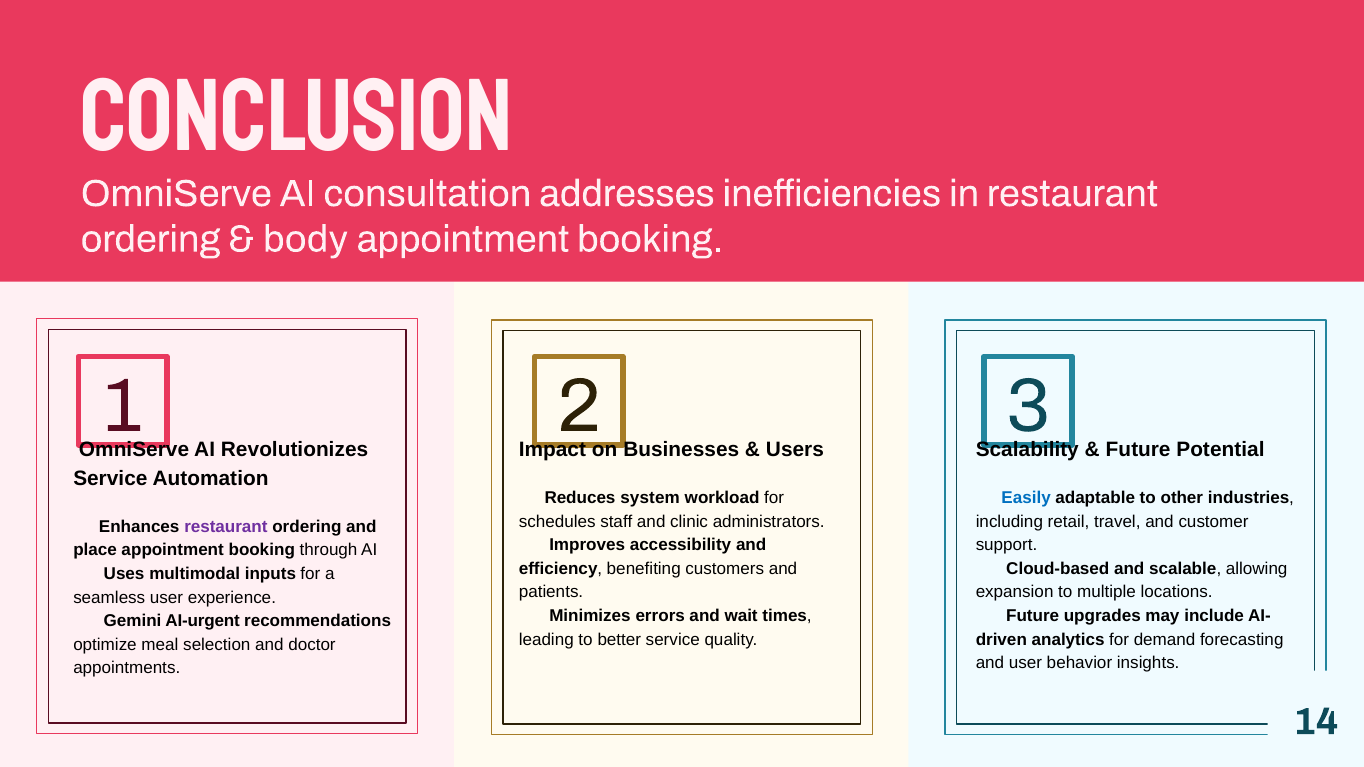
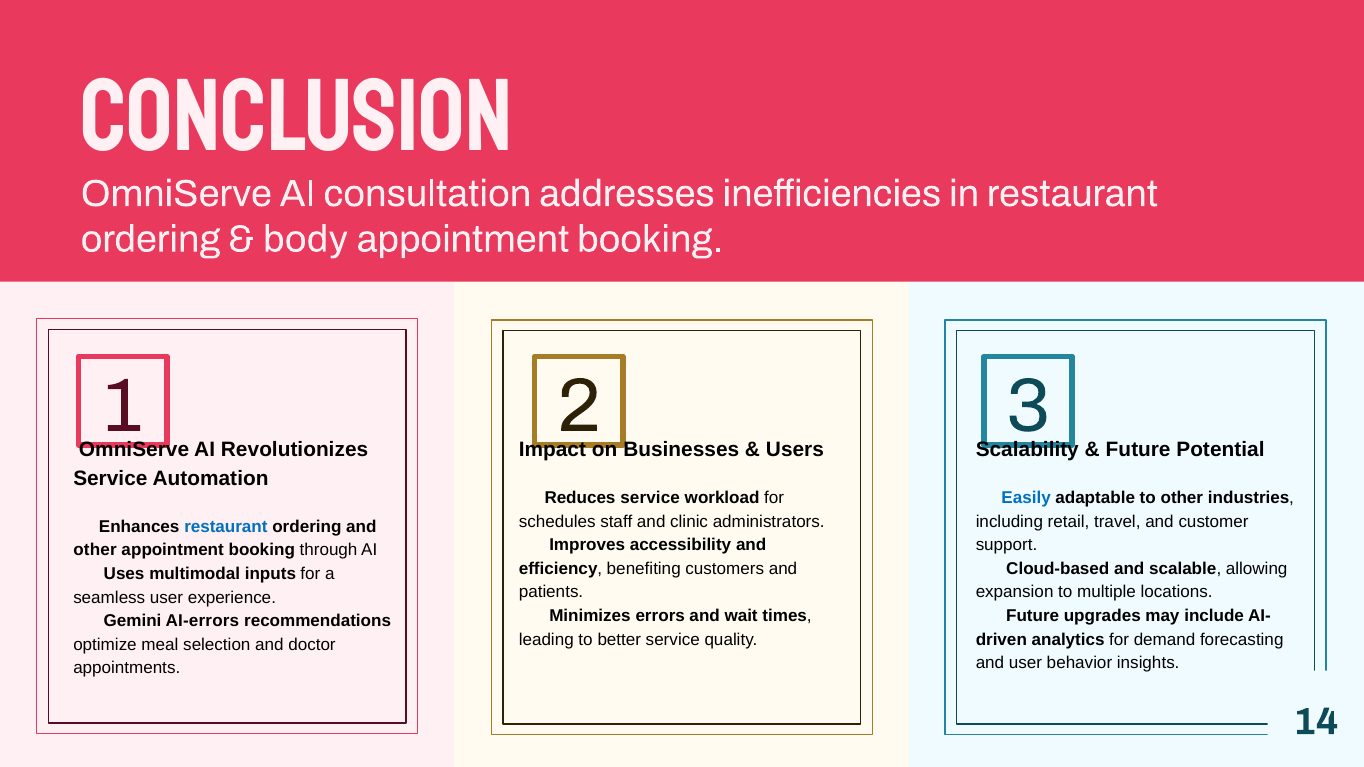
Reduces system: system -> service
restaurant at (226, 527) colour: purple -> blue
place at (95, 551): place -> other
AI-urgent: AI-urgent -> AI-errors
